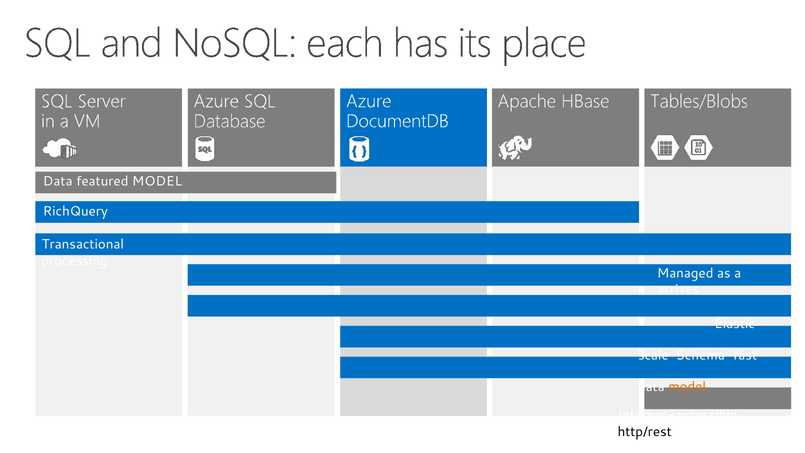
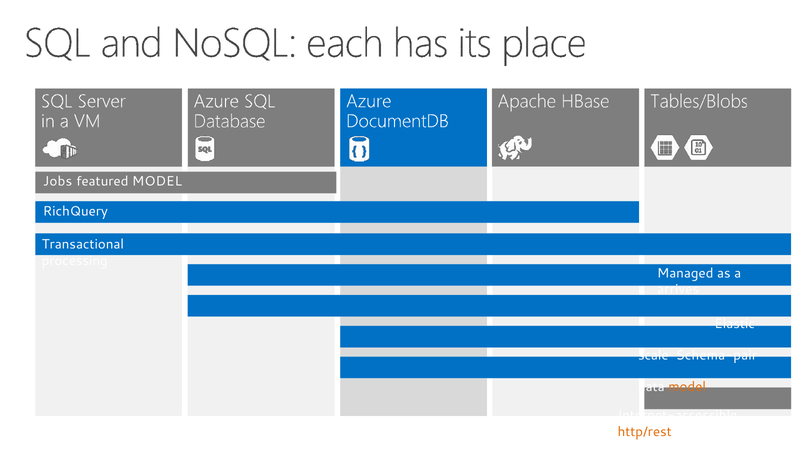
Data at (58, 181): Data -> Jobs
Schema-fast: Schema-fast -> Schema-pair
http/rest colour: black -> orange
